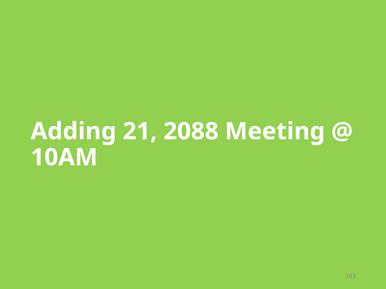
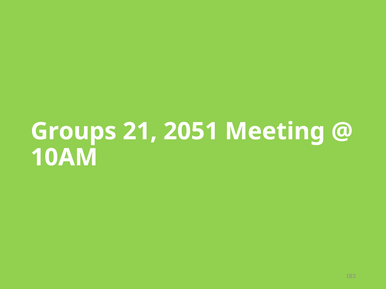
Adding: Adding -> Groups
2088: 2088 -> 2051
